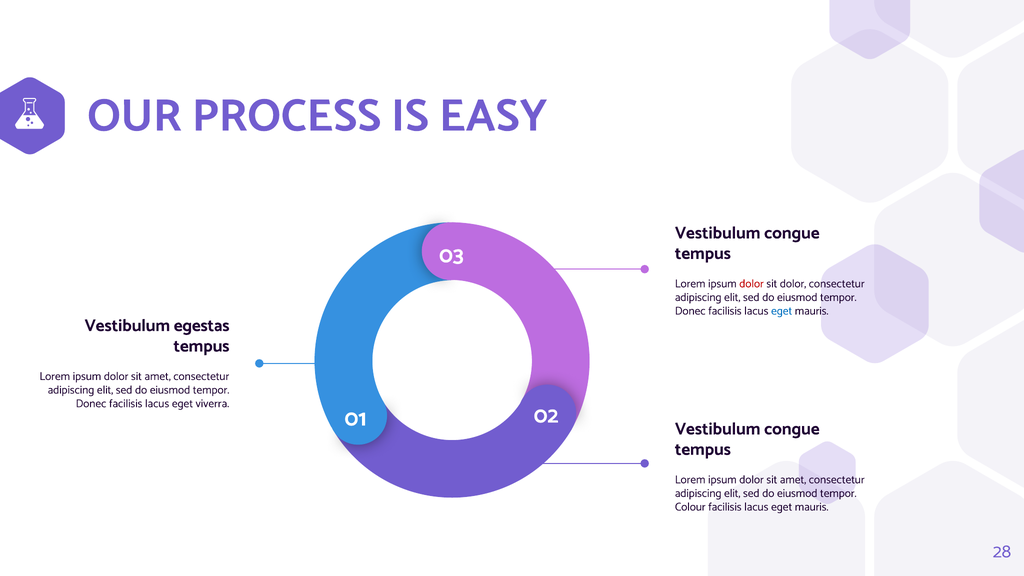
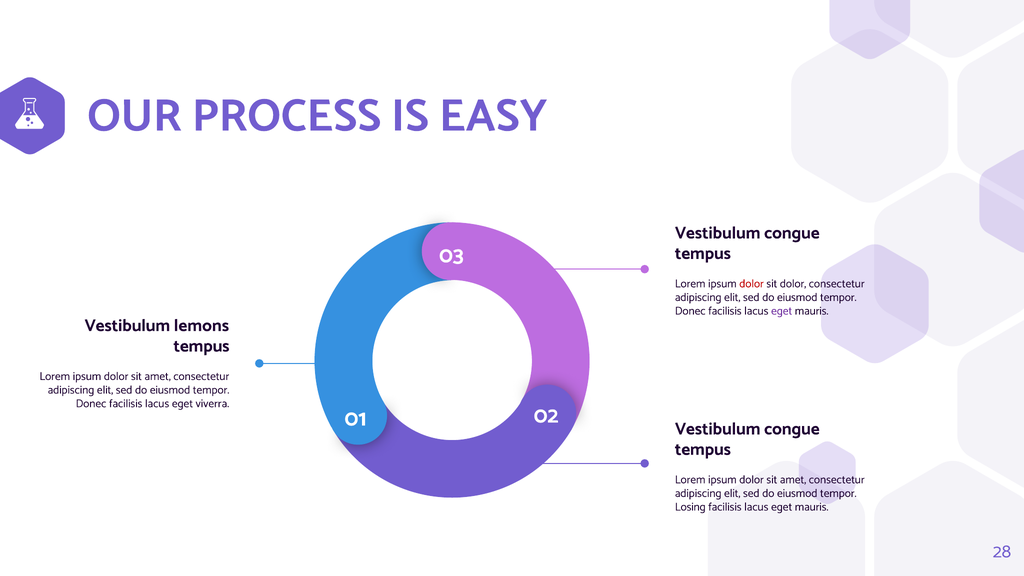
eget at (782, 311) colour: blue -> purple
egestas: egestas -> lemons
Colour: Colour -> Losing
